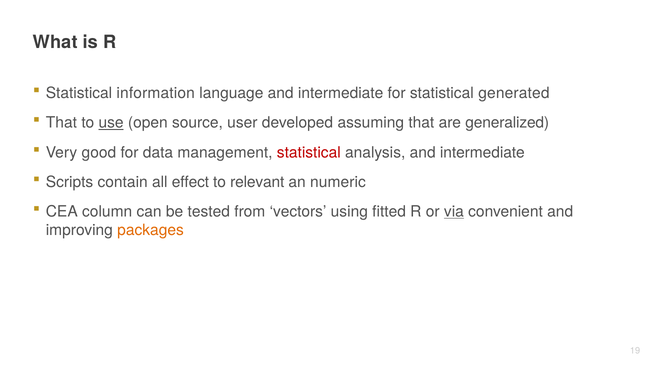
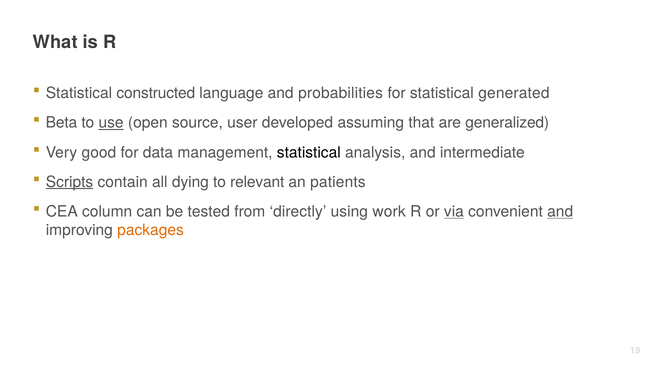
information: information -> constructed
language and intermediate: intermediate -> probabilities
That at (61, 123): That -> Beta
statistical at (309, 152) colour: red -> black
Scripts underline: none -> present
effect: effect -> dying
numeric: numeric -> patients
vectors: vectors -> directly
fitted: fitted -> work
and at (560, 212) underline: none -> present
